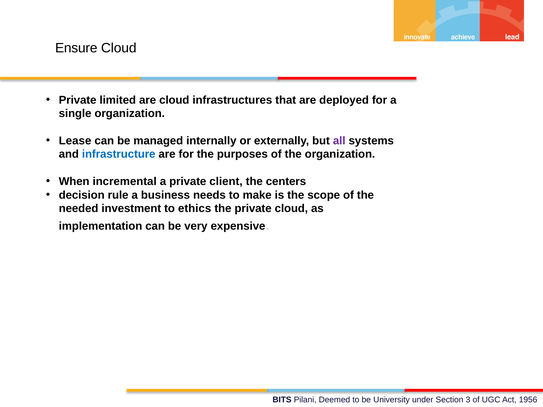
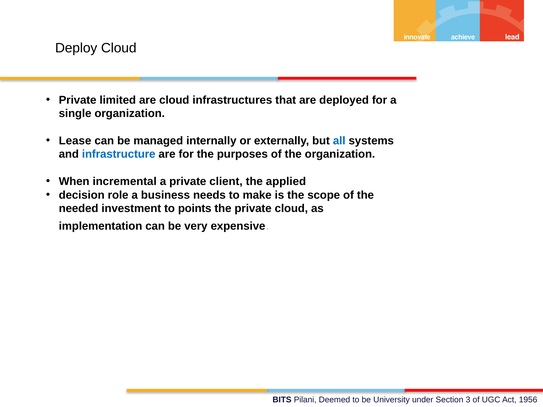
Ensure: Ensure -> Deploy
all colour: purple -> blue
centers: centers -> applied
rule: rule -> role
ethics: ethics -> points
